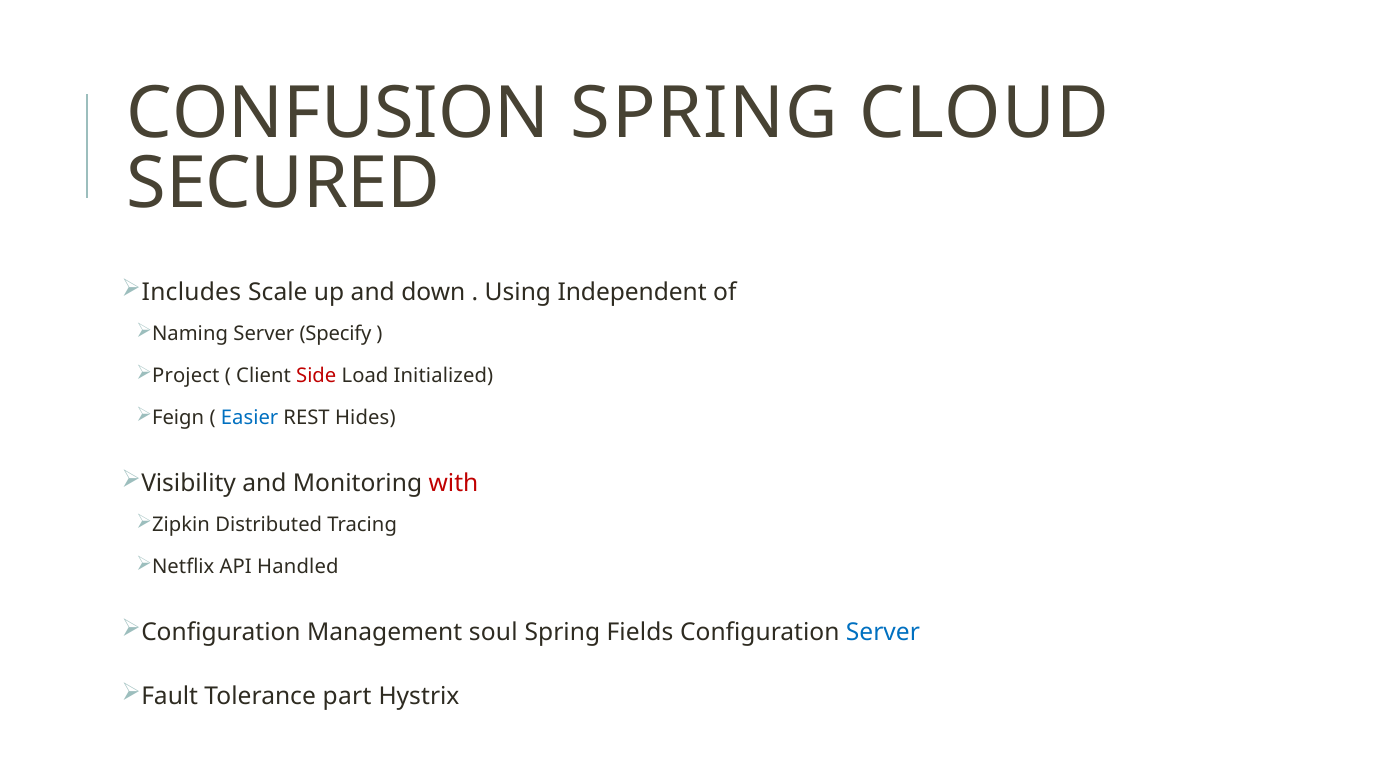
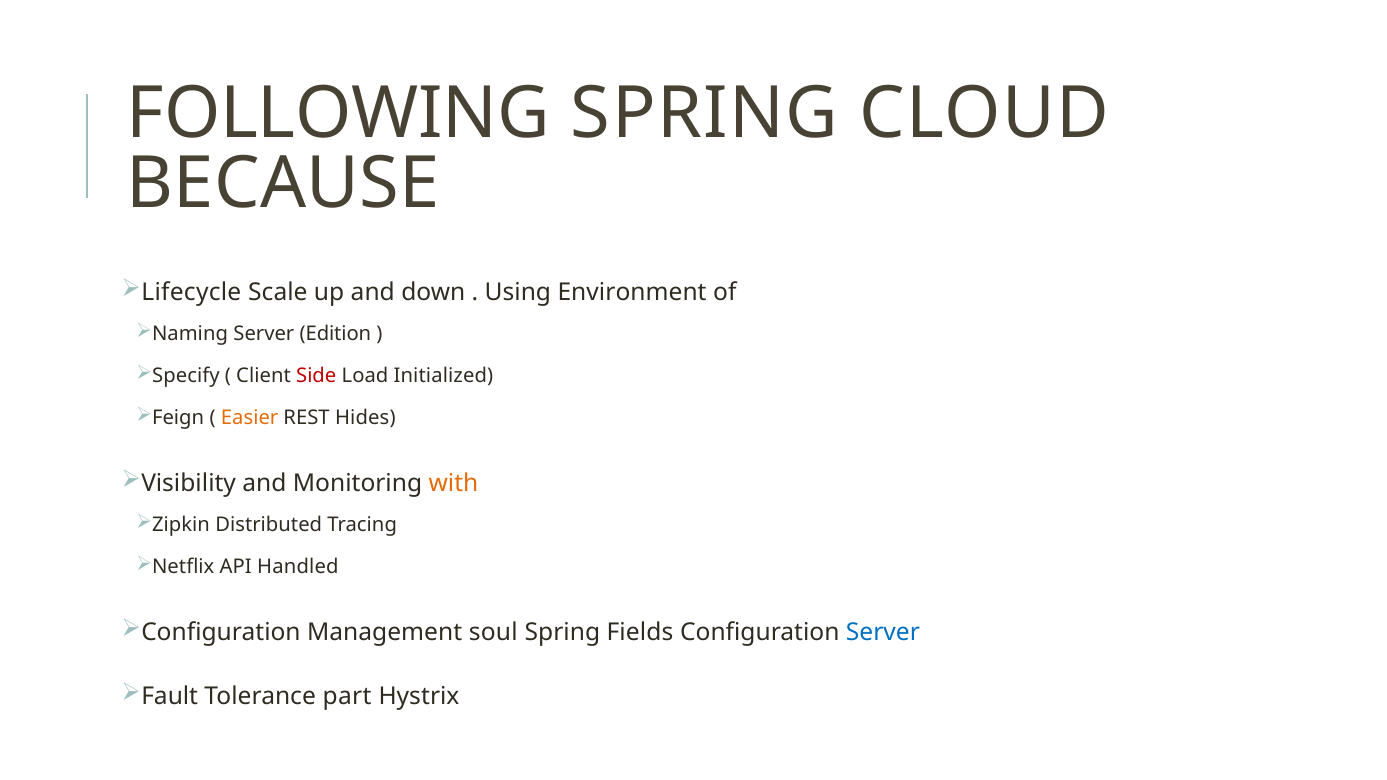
CONFUSION: CONFUSION -> FOLLOWING
SECURED: SECURED -> BECAUSE
Includes: Includes -> Lifecycle
Independent: Independent -> Environment
Specify: Specify -> Edition
Project: Project -> Specify
Easier colour: blue -> orange
with colour: red -> orange
